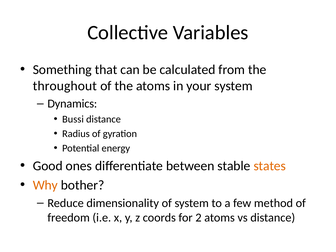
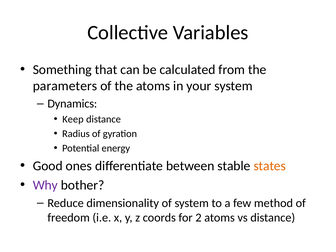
throughout: throughout -> parameters
Bussi: Bussi -> Keep
Why colour: orange -> purple
